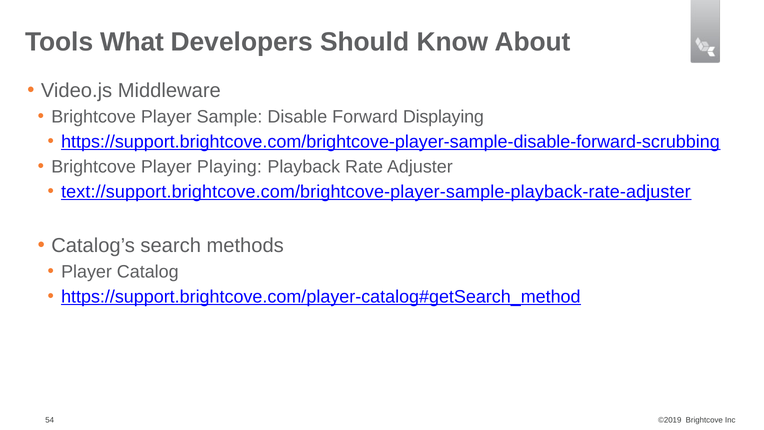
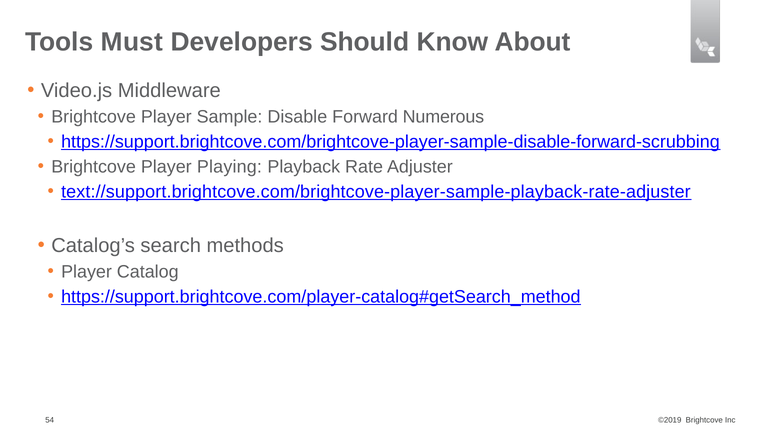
What: What -> Must
Displaying: Displaying -> Numerous
